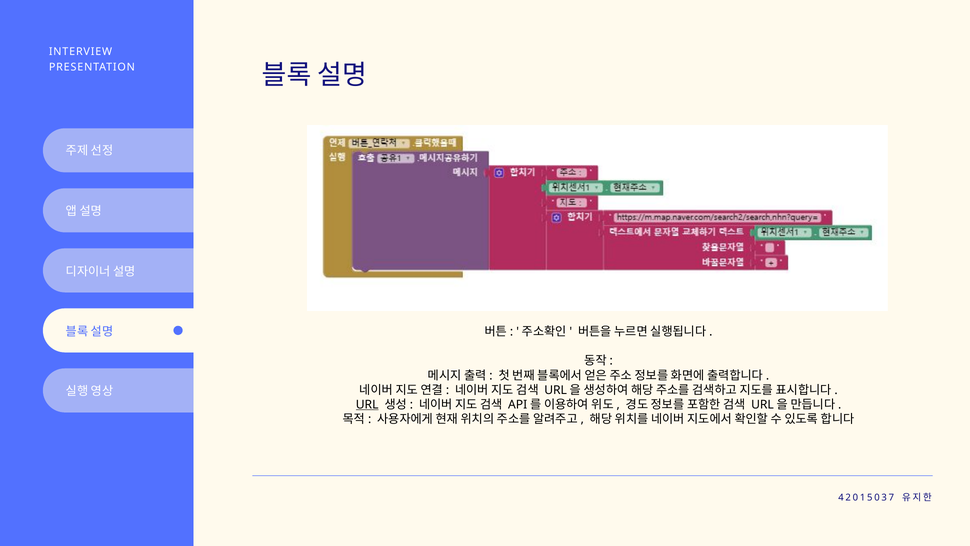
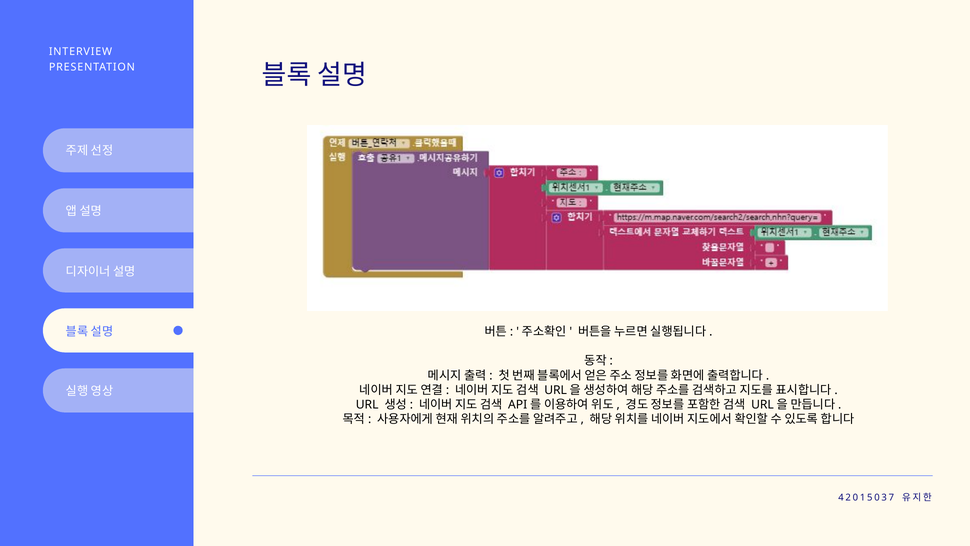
URL underline: present -> none
